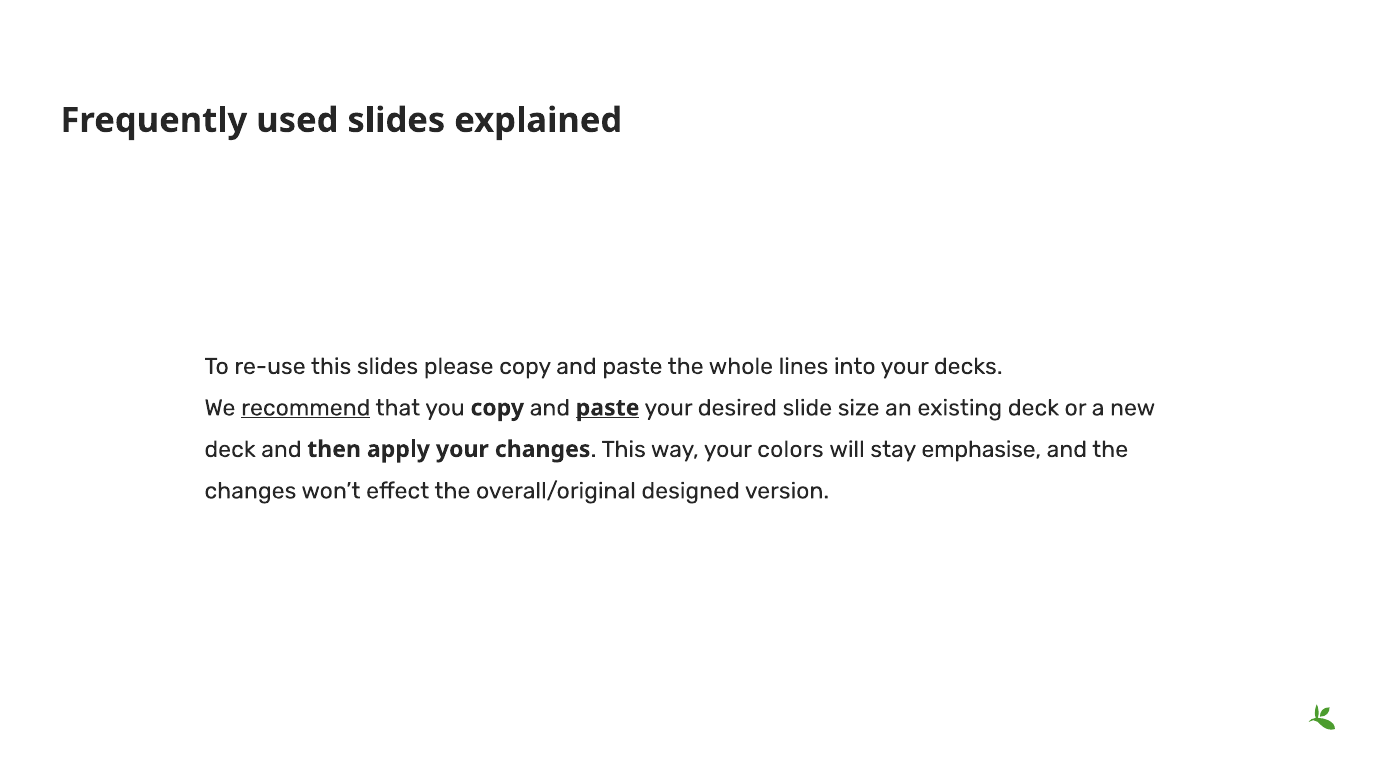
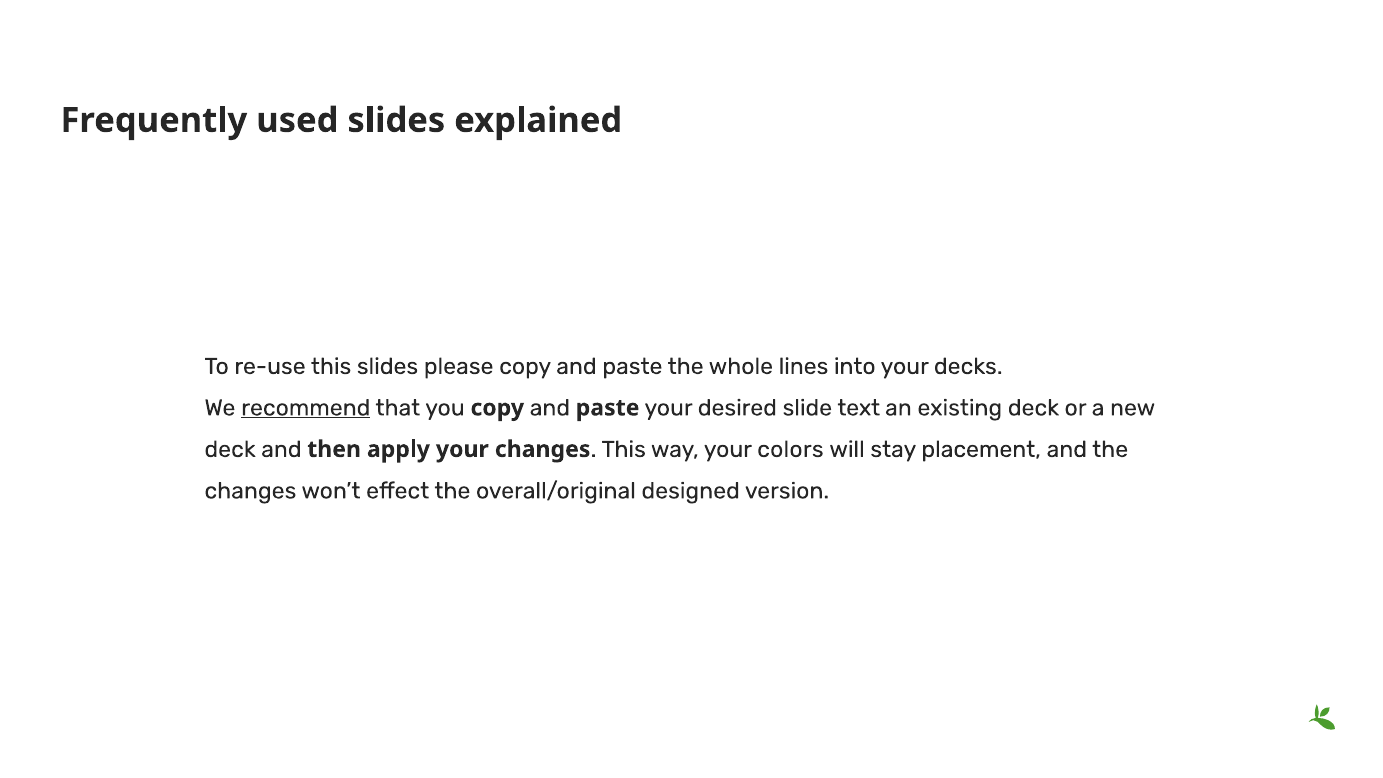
paste at (608, 408) underline: present -> none
size: size -> text
emphasise: emphasise -> placement
